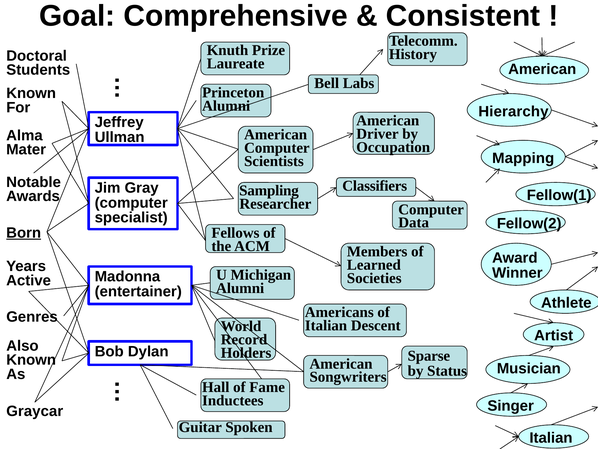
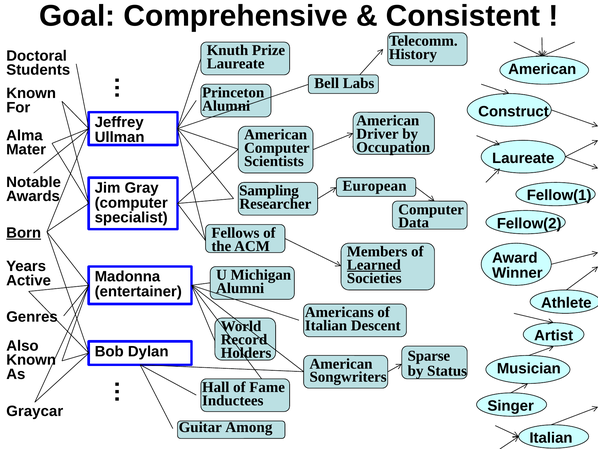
Hierarchy: Hierarchy -> Construct
Mapping at (523, 158): Mapping -> Laureate
Classifiers: Classifiers -> European
Learned underline: none -> present
Spoken: Spoken -> Among
